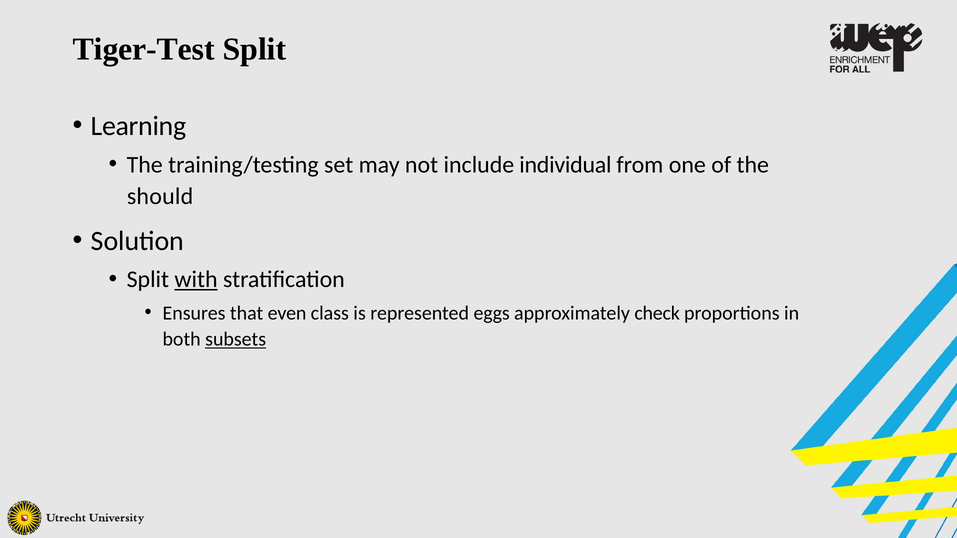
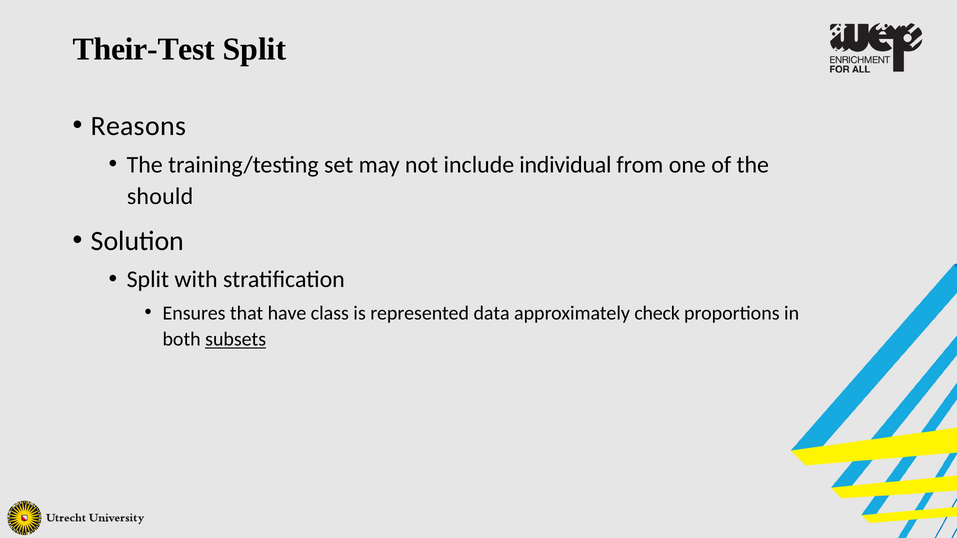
Tiger-Test: Tiger-Test -> Their-Test
Learning: Learning -> Reasons
with underline: present -> none
even: even -> have
eggs: eggs -> data
